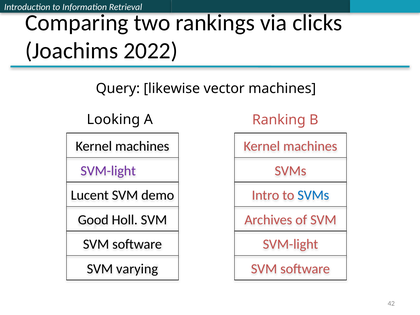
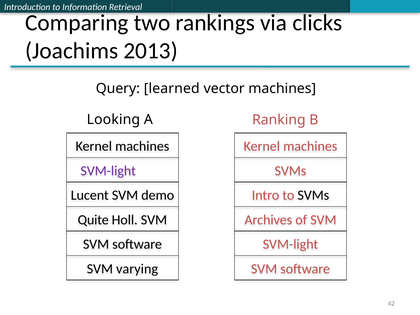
2022: 2022 -> 2013
likewise: likewise -> learned
SVMs at (313, 195) colour: blue -> black
Good: Good -> Quite
